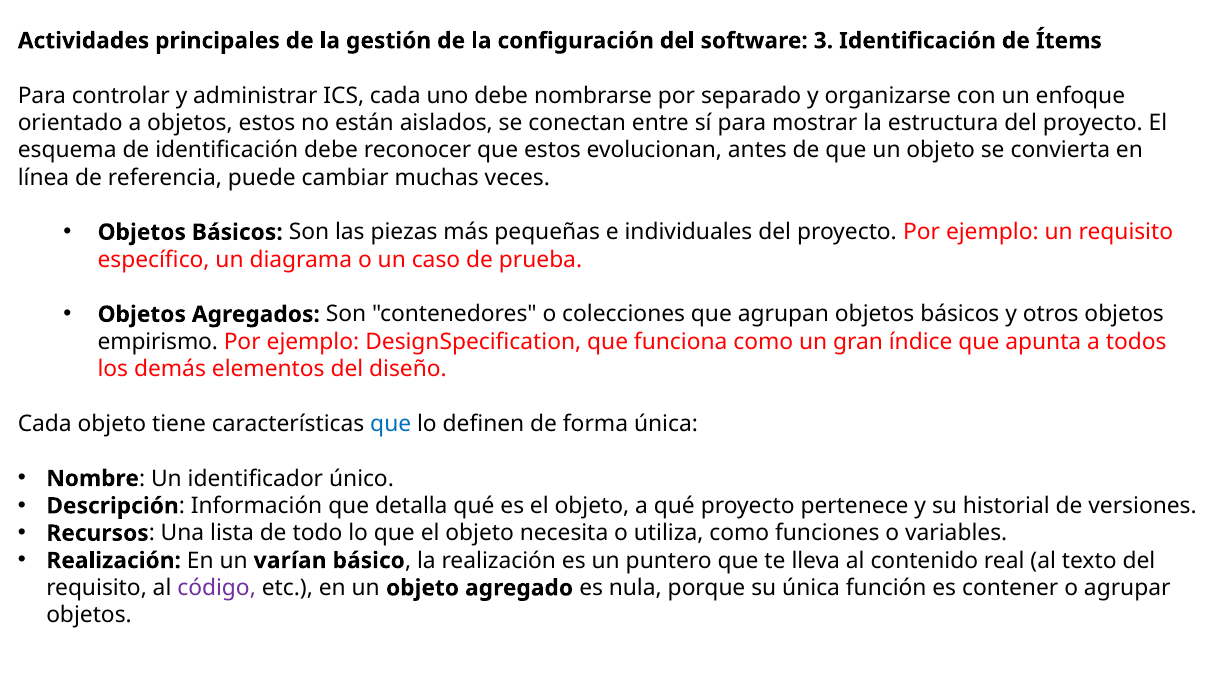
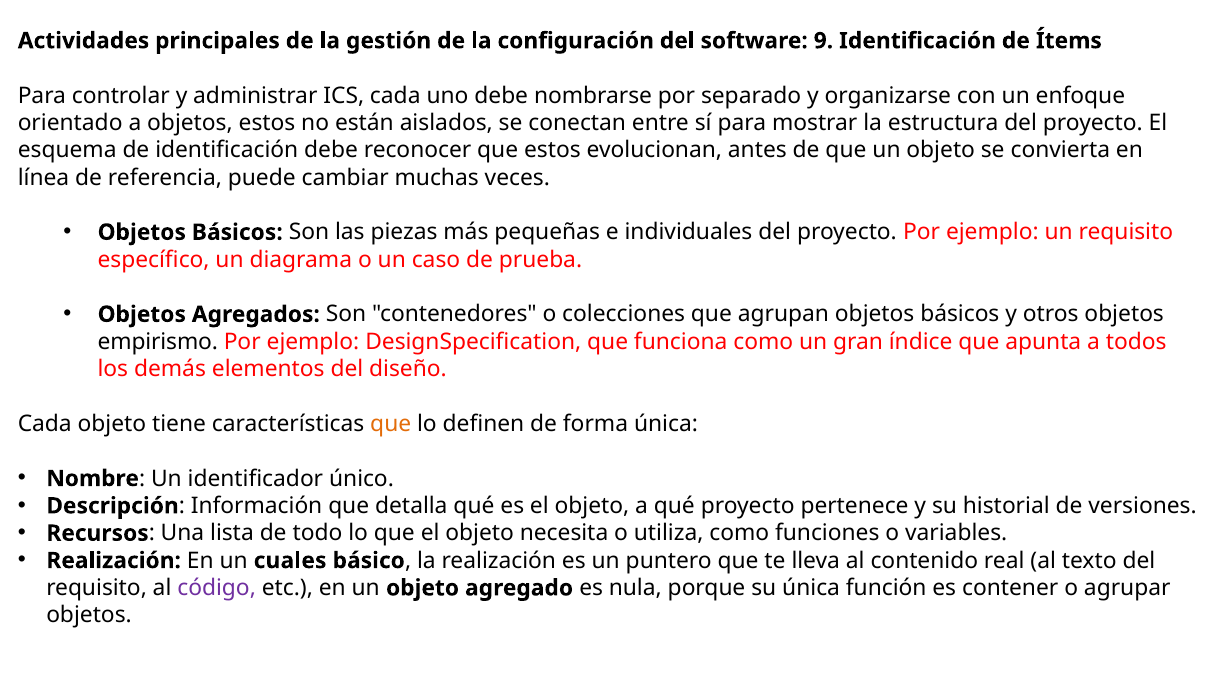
3: 3 -> 9
que at (391, 424) colour: blue -> orange
varían: varían -> cuales
